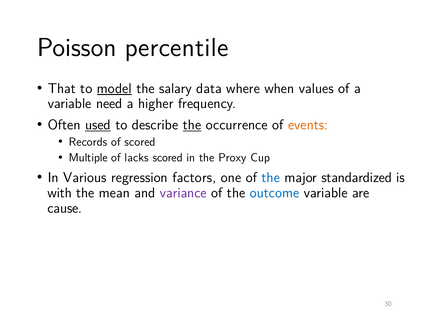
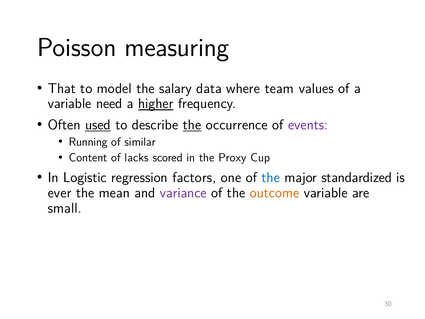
percentile: percentile -> measuring
model underline: present -> none
when: when -> team
higher underline: none -> present
events colour: orange -> purple
Records: Records -> Running
of scored: scored -> similar
Multiple: Multiple -> Content
Various: Various -> Logistic
with: with -> ever
outcome colour: blue -> orange
cause: cause -> small
